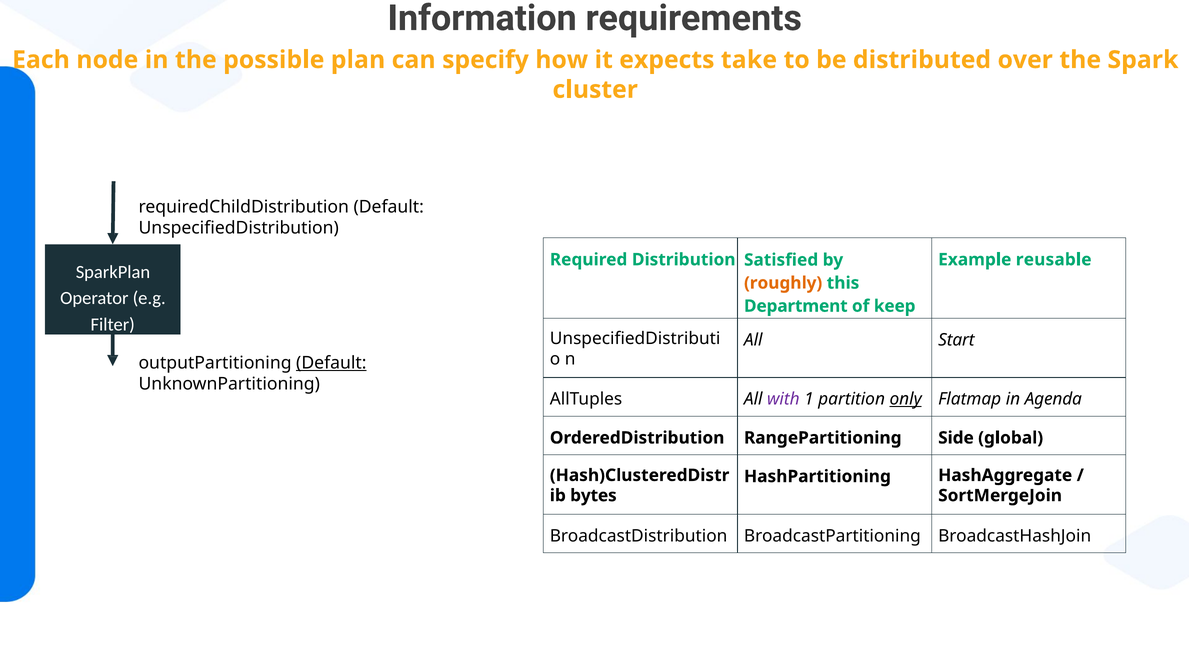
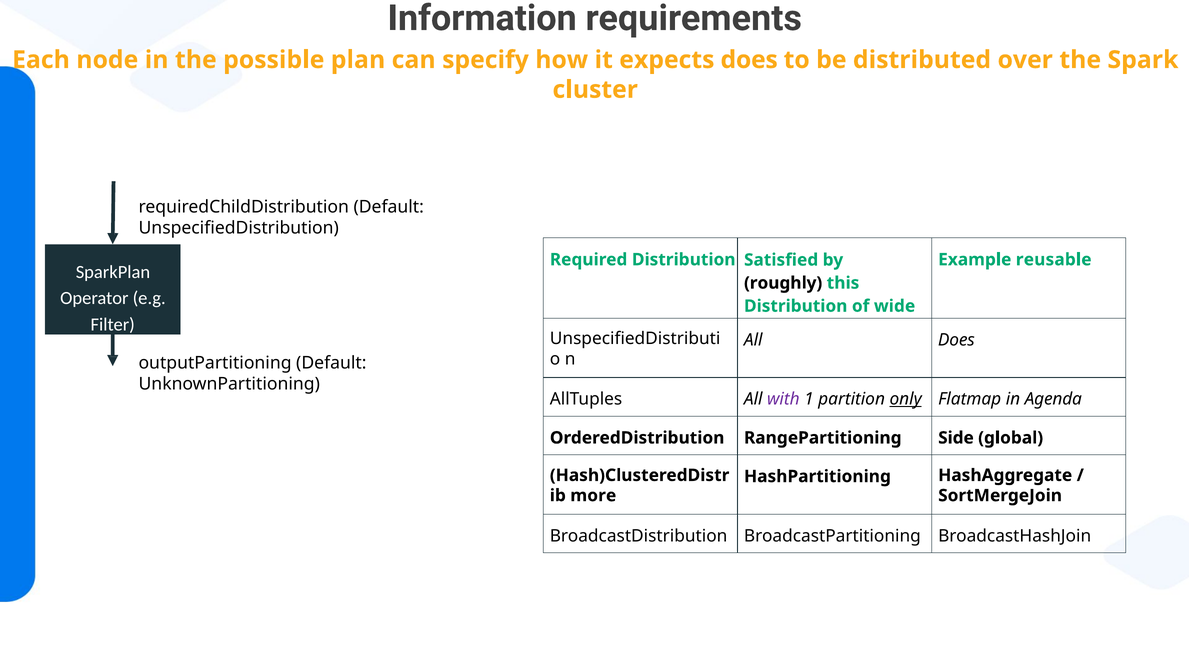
expects take: take -> does
roughly colour: orange -> black
Department at (796, 306): Department -> Distribution
keep: keep -> wide
All Start: Start -> Does
Default at (331, 363) underline: present -> none
bytes: bytes -> more
